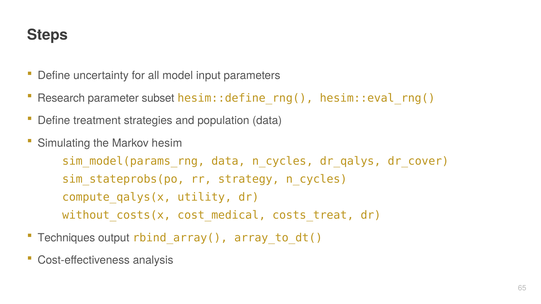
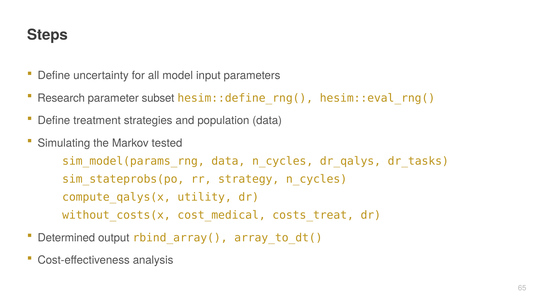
hesim: hesim -> tested
dr_cover: dr_cover -> dr_tasks
Techniques: Techniques -> Determined
